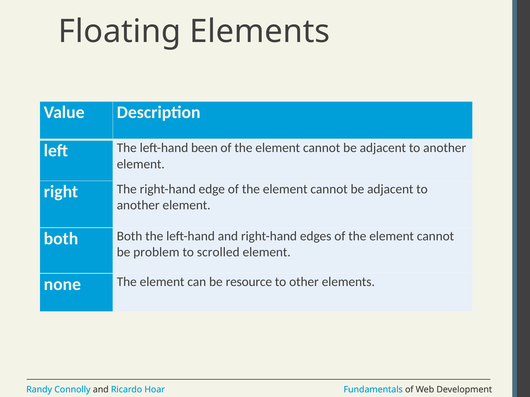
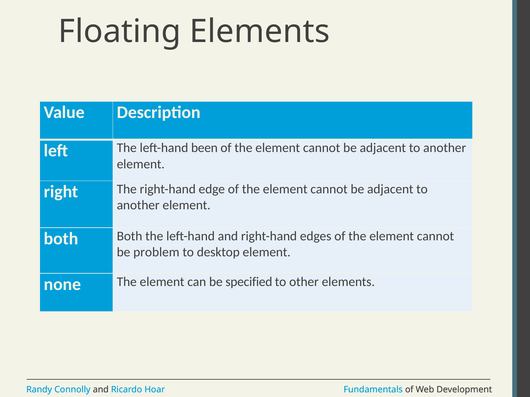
scrolled: scrolled -> desktop
resource: resource -> specified
